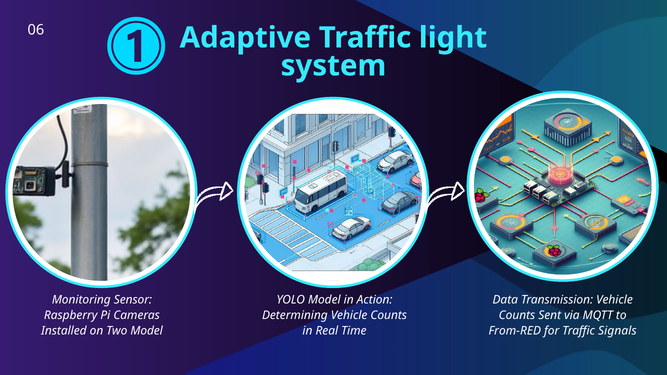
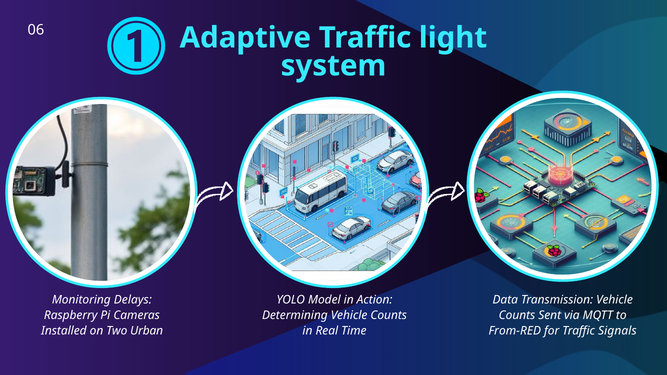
Sensor: Sensor -> Delays
Two Model: Model -> Urban
